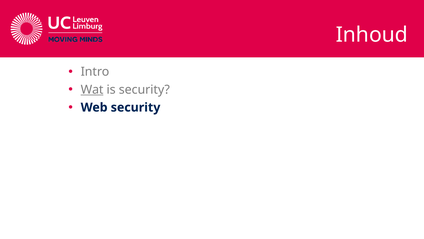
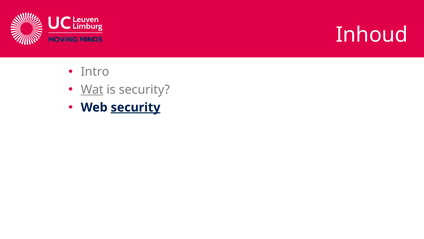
security at (136, 107) underline: none -> present
